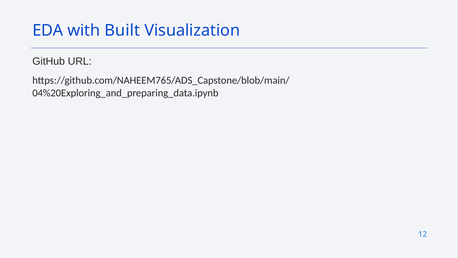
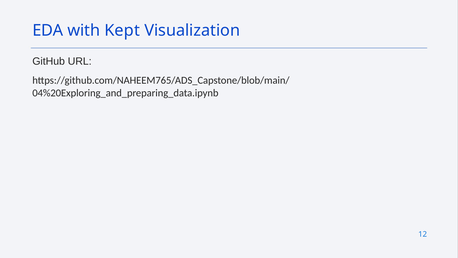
Built: Built -> Kept
